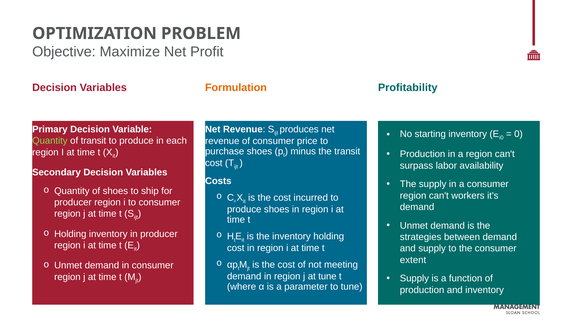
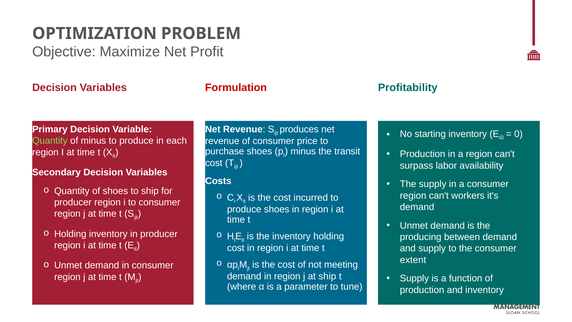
Formulation colour: orange -> red
of transit: transit -> minus
strategies: strategies -> producing
at tune: tune -> ship
